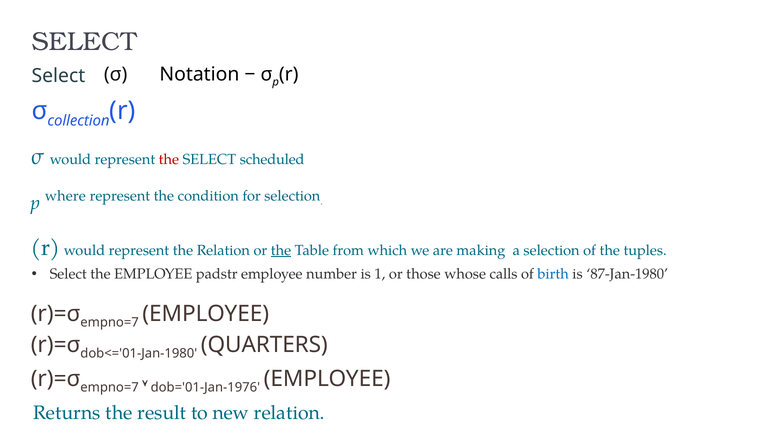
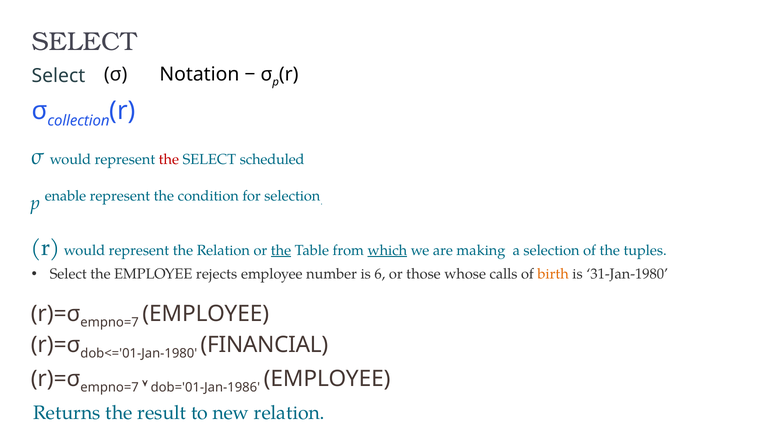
where: where -> enable
which underline: none -> present
padstr: padstr -> rejects
1: 1 -> 6
birth colour: blue -> orange
87-Jan-1980: 87-Jan-1980 -> 31-Jan-1980
QUARTERS: QUARTERS -> FINANCIAL
dob='01-Jan-1976: dob='01-Jan-1976 -> dob='01-Jan-1986
